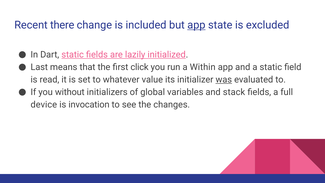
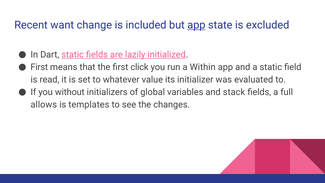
there: there -> want
Last at (39, 67): Last -> First
was underline: present -> none
device: device -> allows
invocation: invocation -> templates
